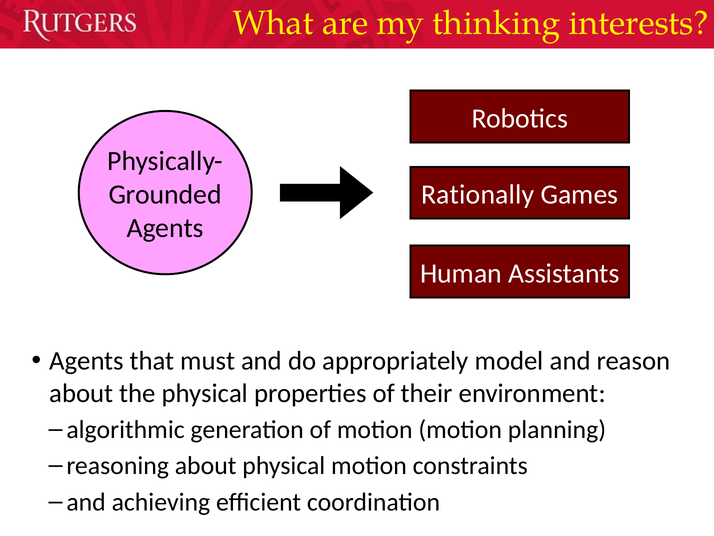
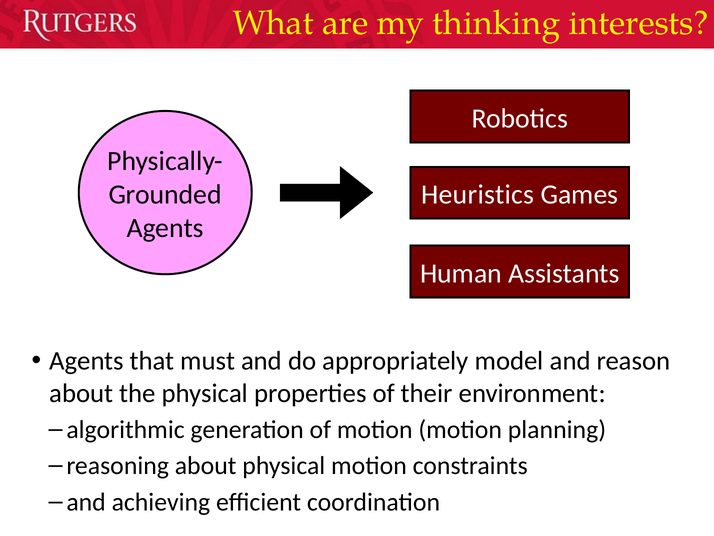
Rationally: Rationally -> Heuristics
